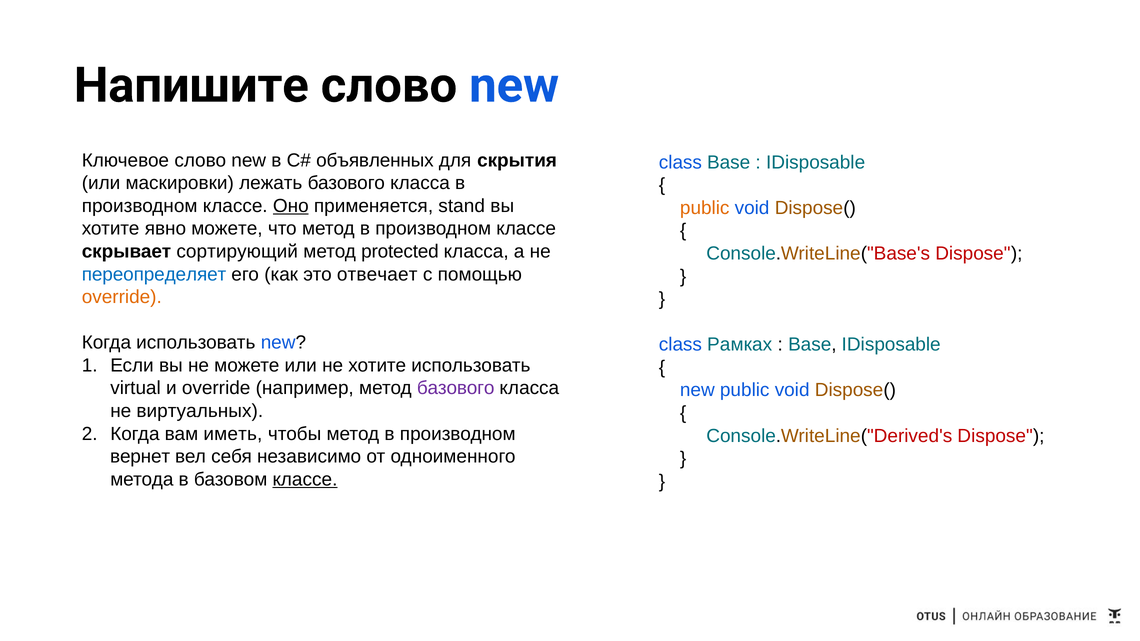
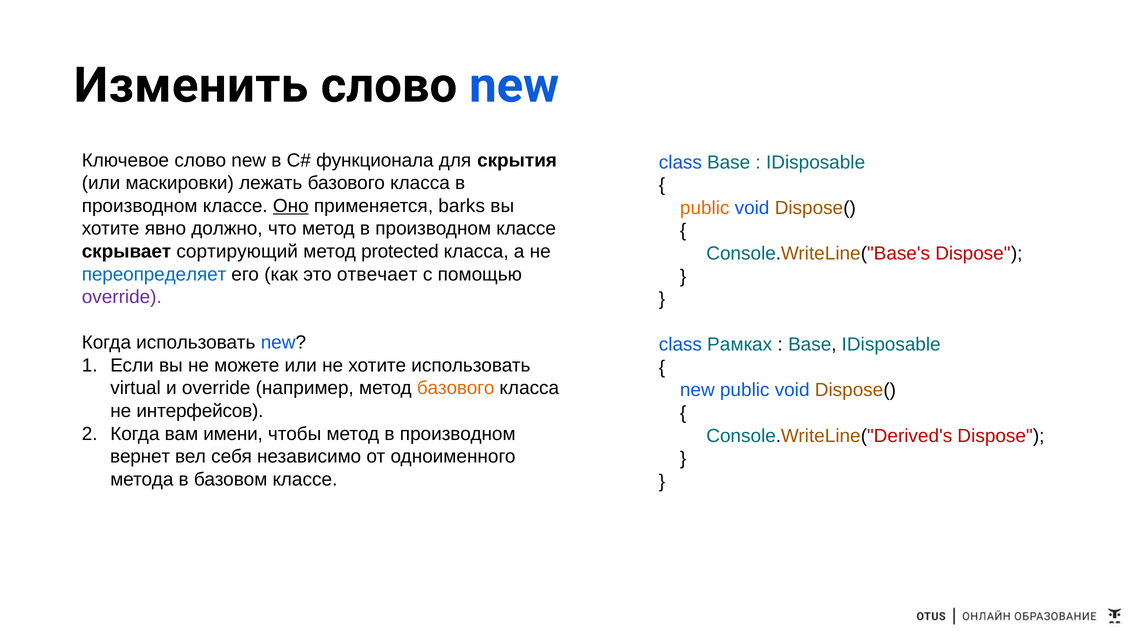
Напишите: Напишите -> Изменить
объявленных: объявленных -> функционала
stand: stand -> barks
явно можете: можете -> должно
override at (122, 297) colour: orange -> purple
базового at (456, 388) colour: purple -> orange
виртуальных: виртуальных -> интерфейсов
иметь: иметь -> имени
классе at (305, 480) underline: present -> none
